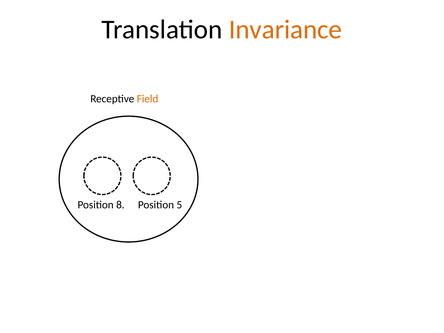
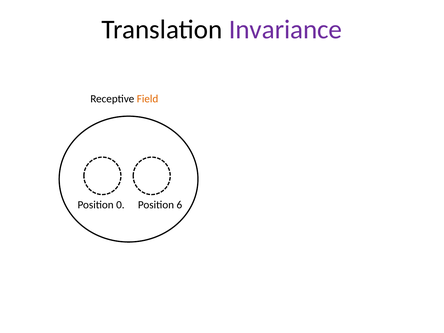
Invariance colour: orange -> purple
8: 8 -> 0
5: 5 -> 6
